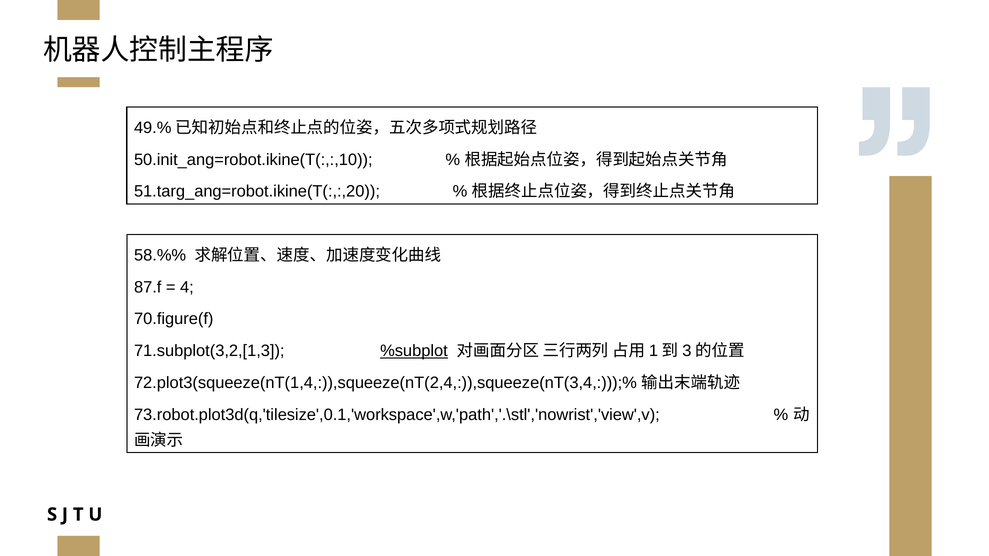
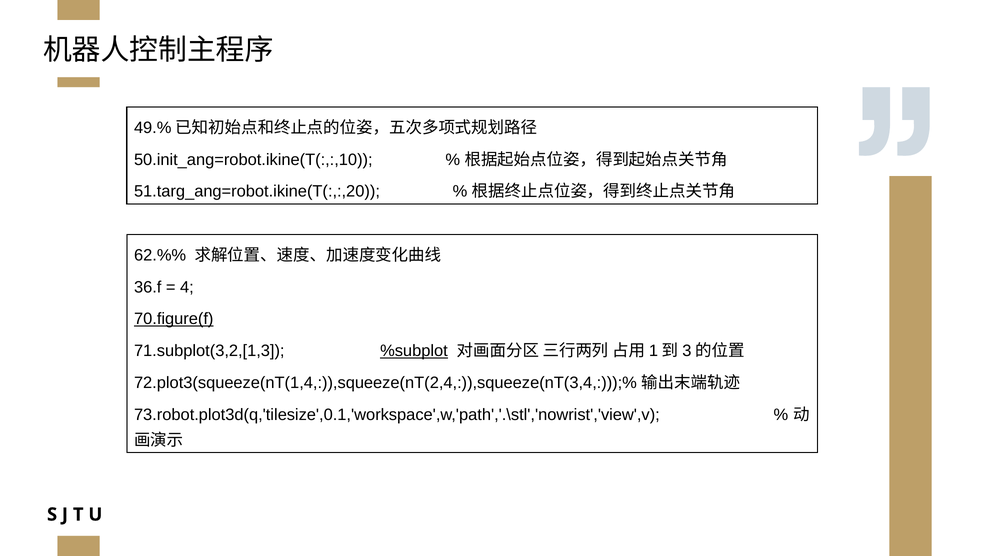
58.%%: 58.%% -> 62.%%
87.f: 87.f -> 36.f
70.figure(f underline: none -> present
